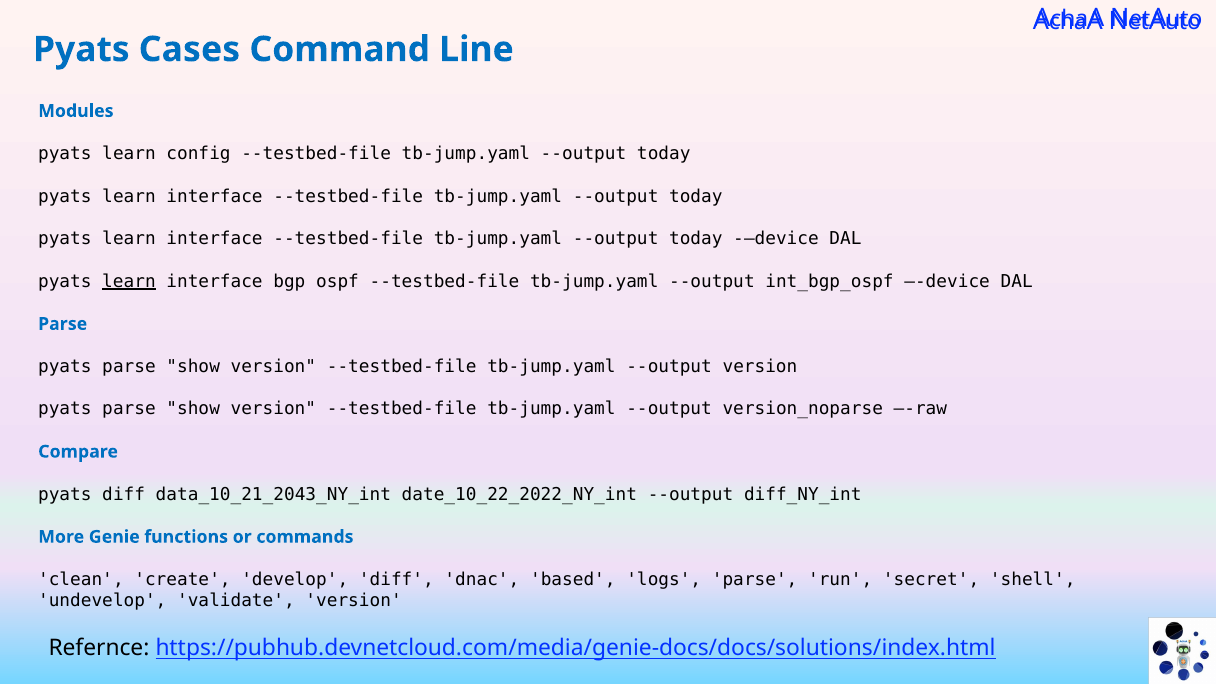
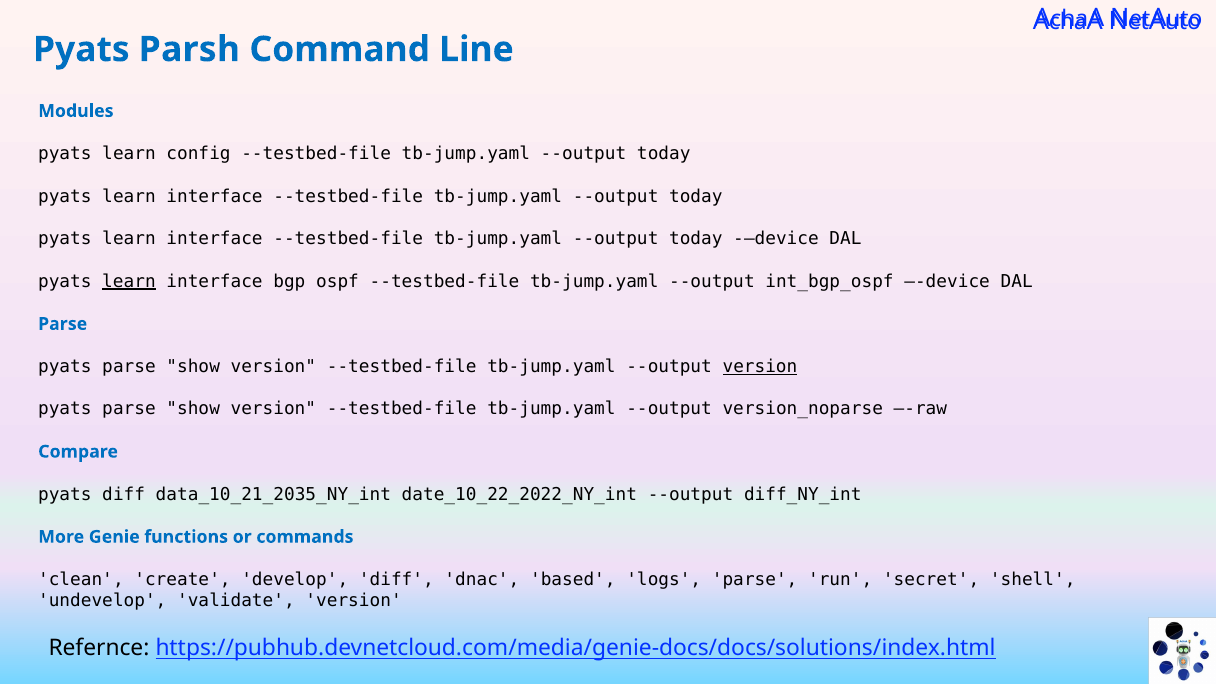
Cases: Cases -> Parsh
version at (760, 367) underline: none -> present
data_10_21_2043_NY_int: data_10_21_2043_NY_int -> data_10_21_2035_NY_int
